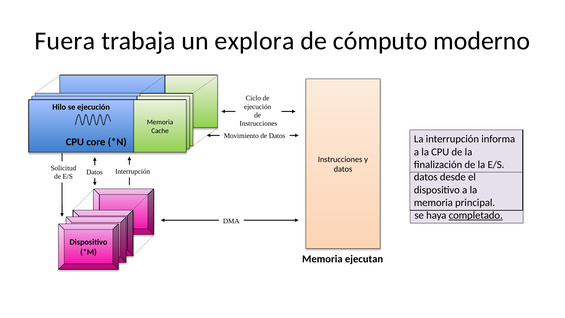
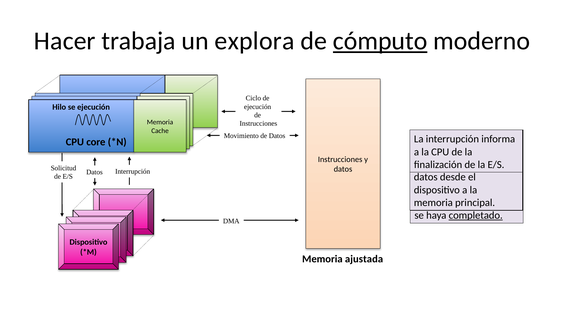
Fuera: Fuera -> Hacer
cómputo underline: none -> present
ejecutan: ejecutan -> ajustada
